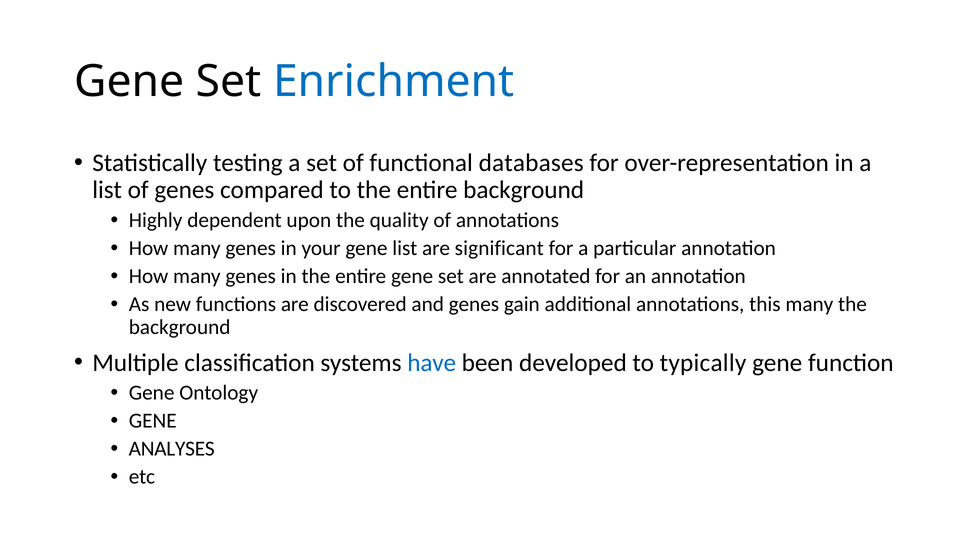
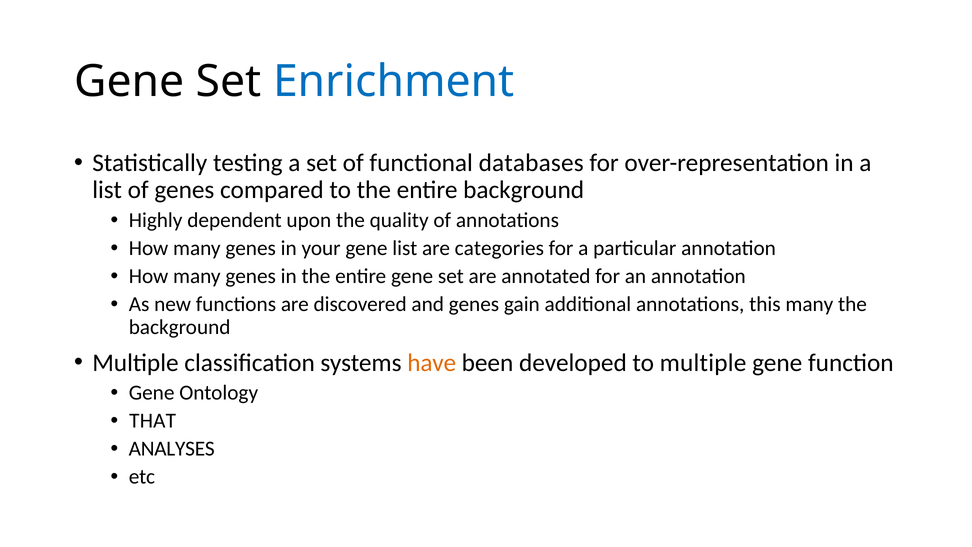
significant: significant -> categories
have colour: blue -> orange
to typically: typically -> multiple
GENE at (153, 421): GENE -> THAT
